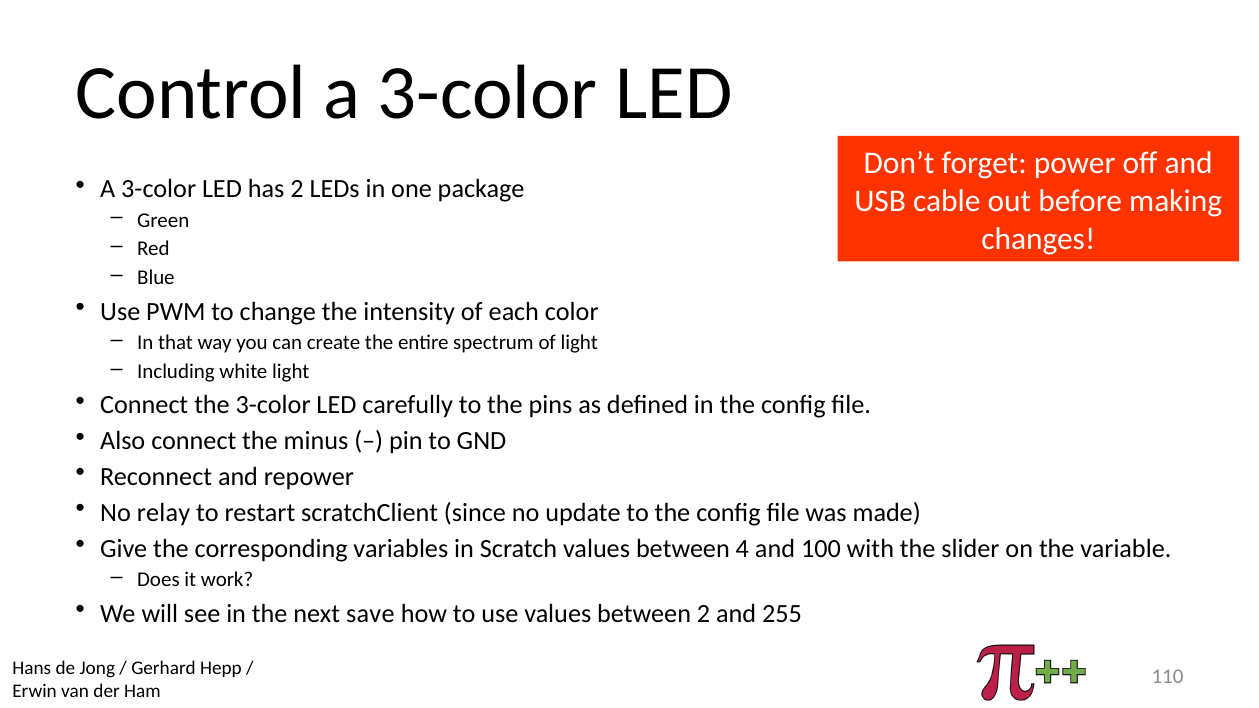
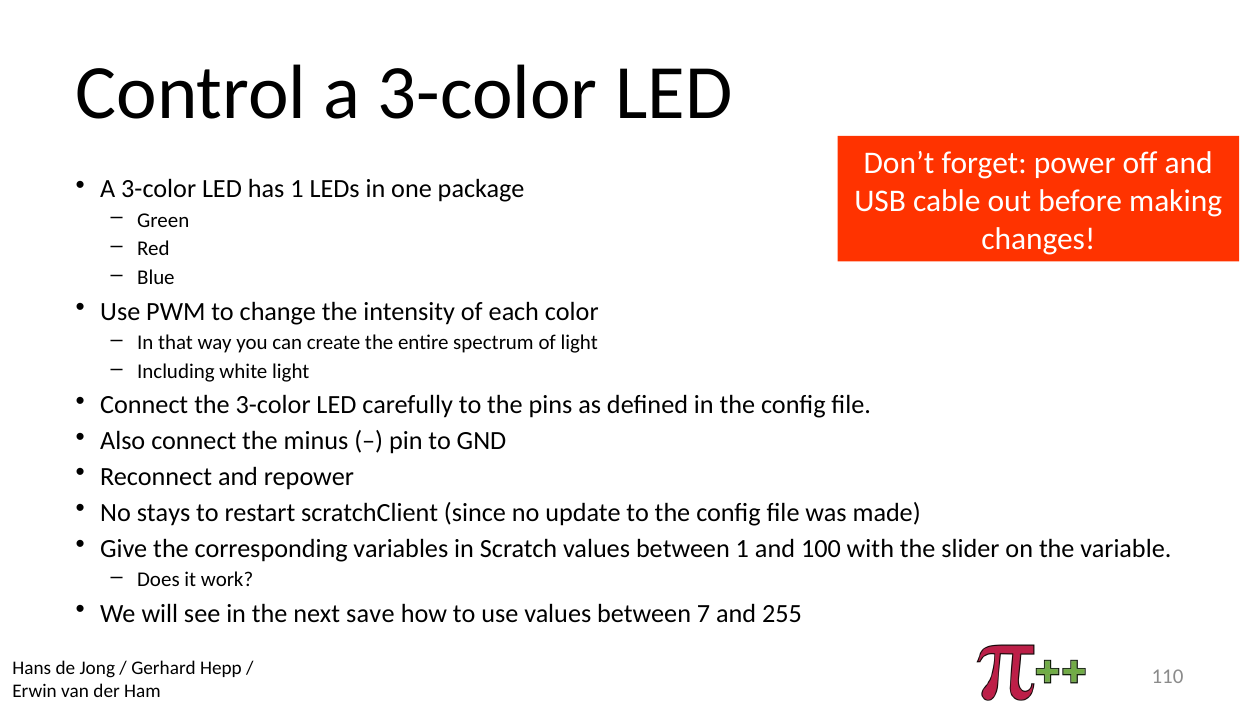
has 2: 2 -> 1
relay: relay -> stays
between 4: 4 -> 1
between 2: 2 -> 7
